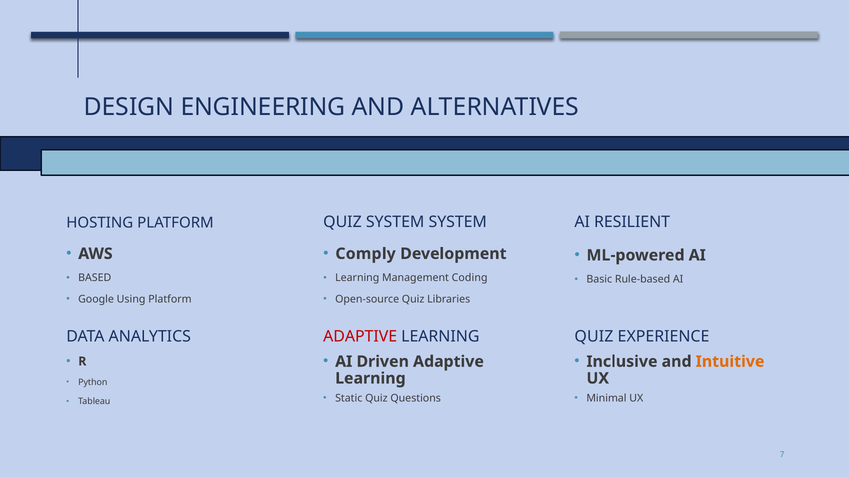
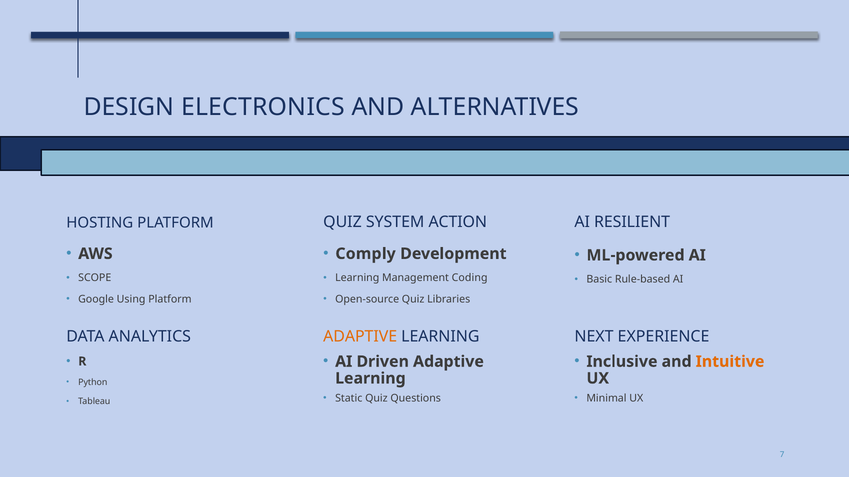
ENGINEERING: ENGINEERING -> ELECTRONICS
SYSTEM SYSTEM: SYSTEM -> ACTION
BASED: BASED -> SCOPE
ADAPTIVE at (360, 337) colour: red -> orange
QUIZ at (594, 337): QUIZ -> NEXT
